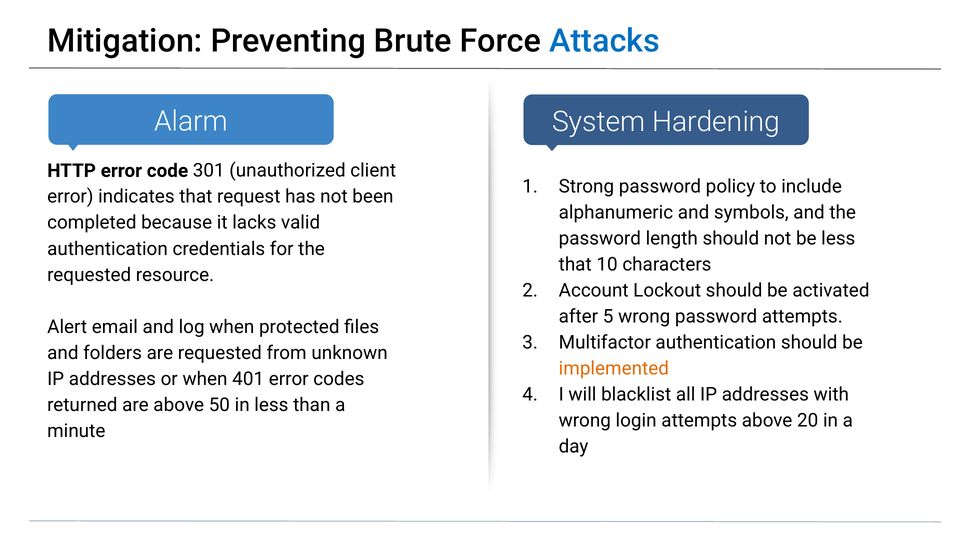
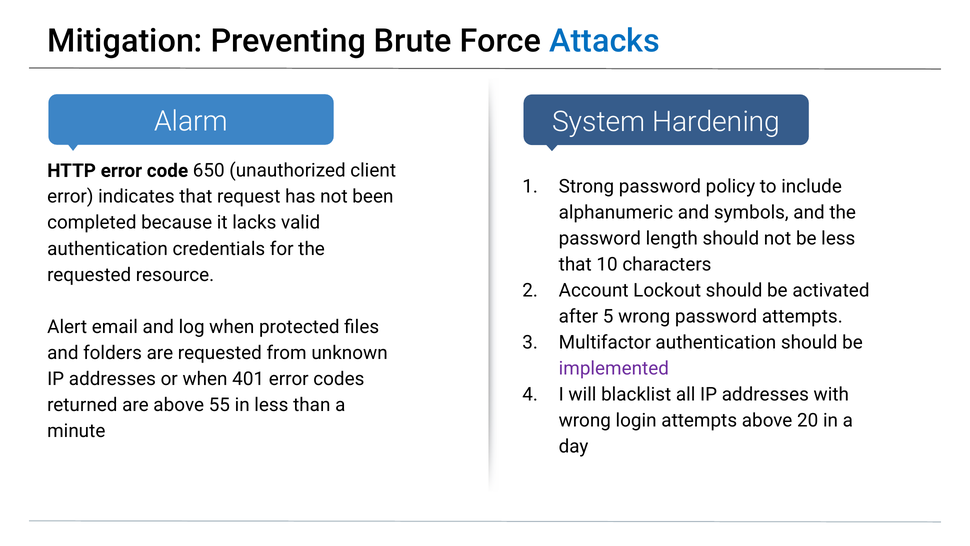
301: 301 -> 650
implemented colour: orange -> purple
50: 50 -> 55
